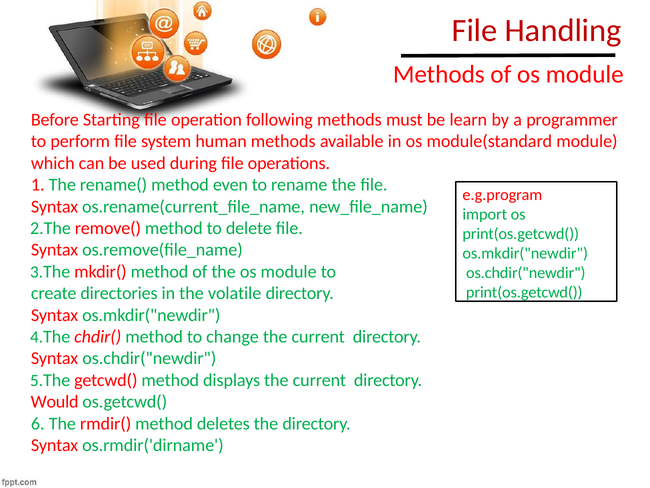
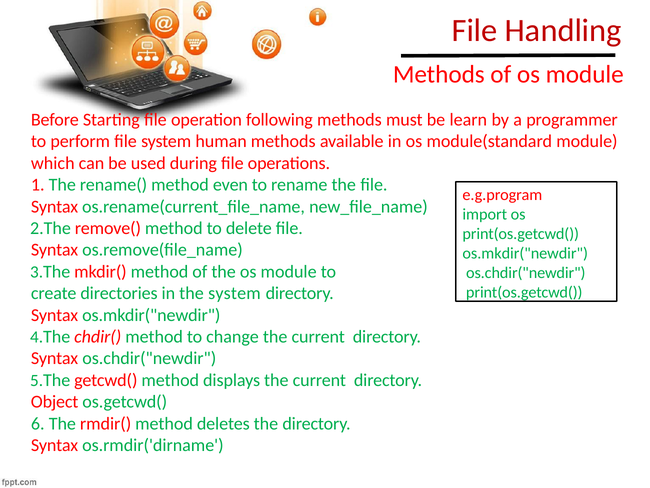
the volatile: volatile -> system
Would: Would -> Object
